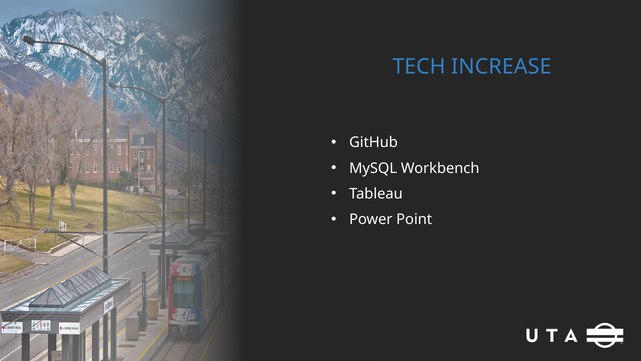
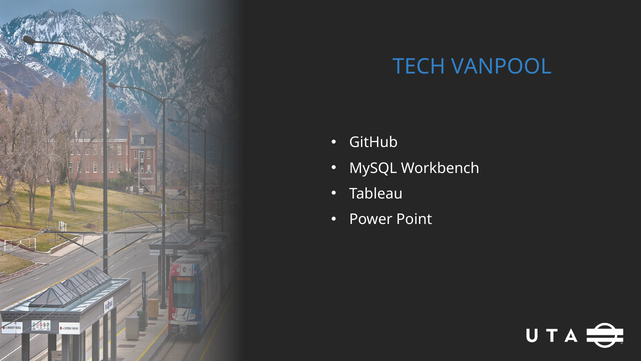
INCREASE: INCREASE -> VANPOOL
